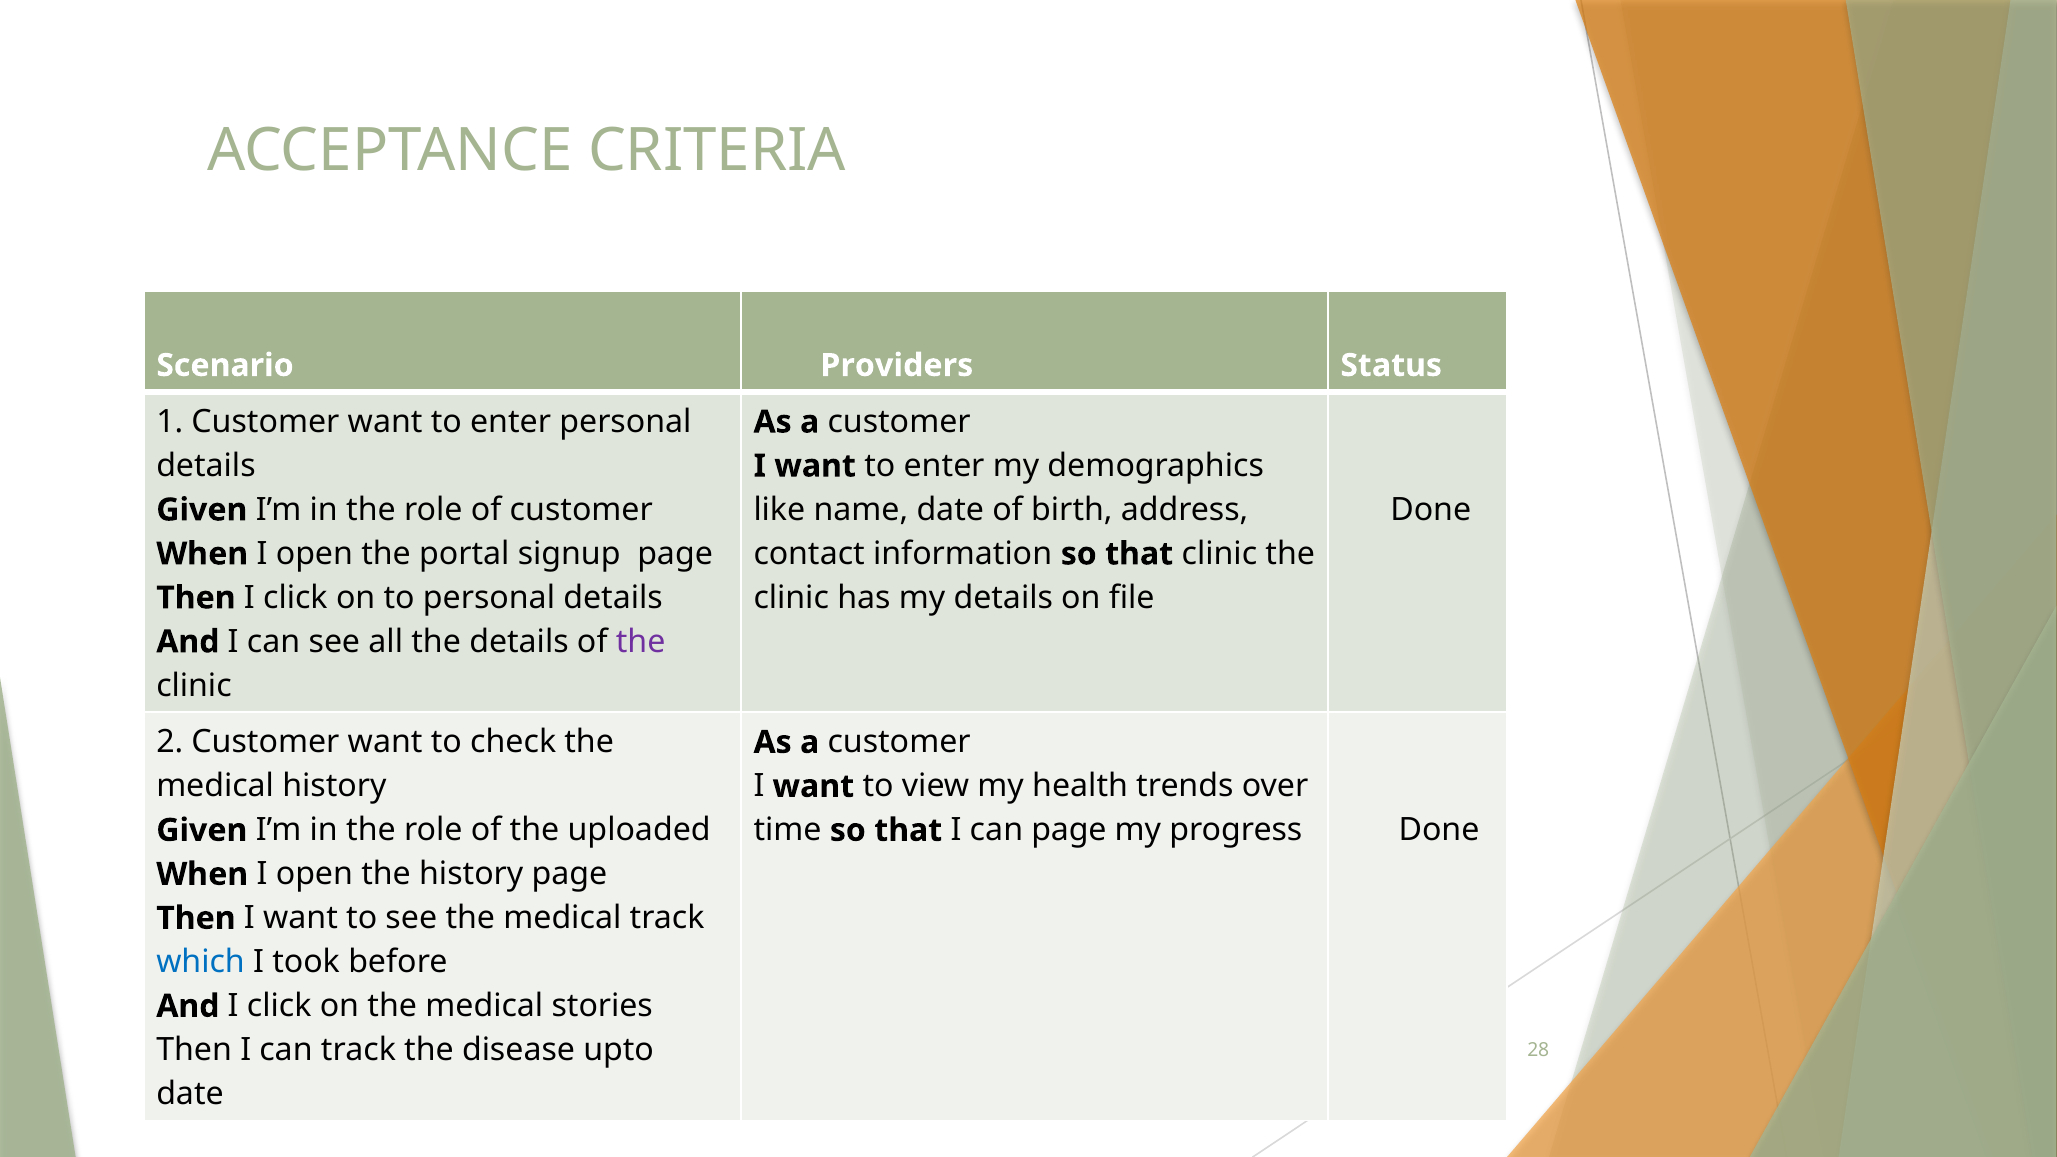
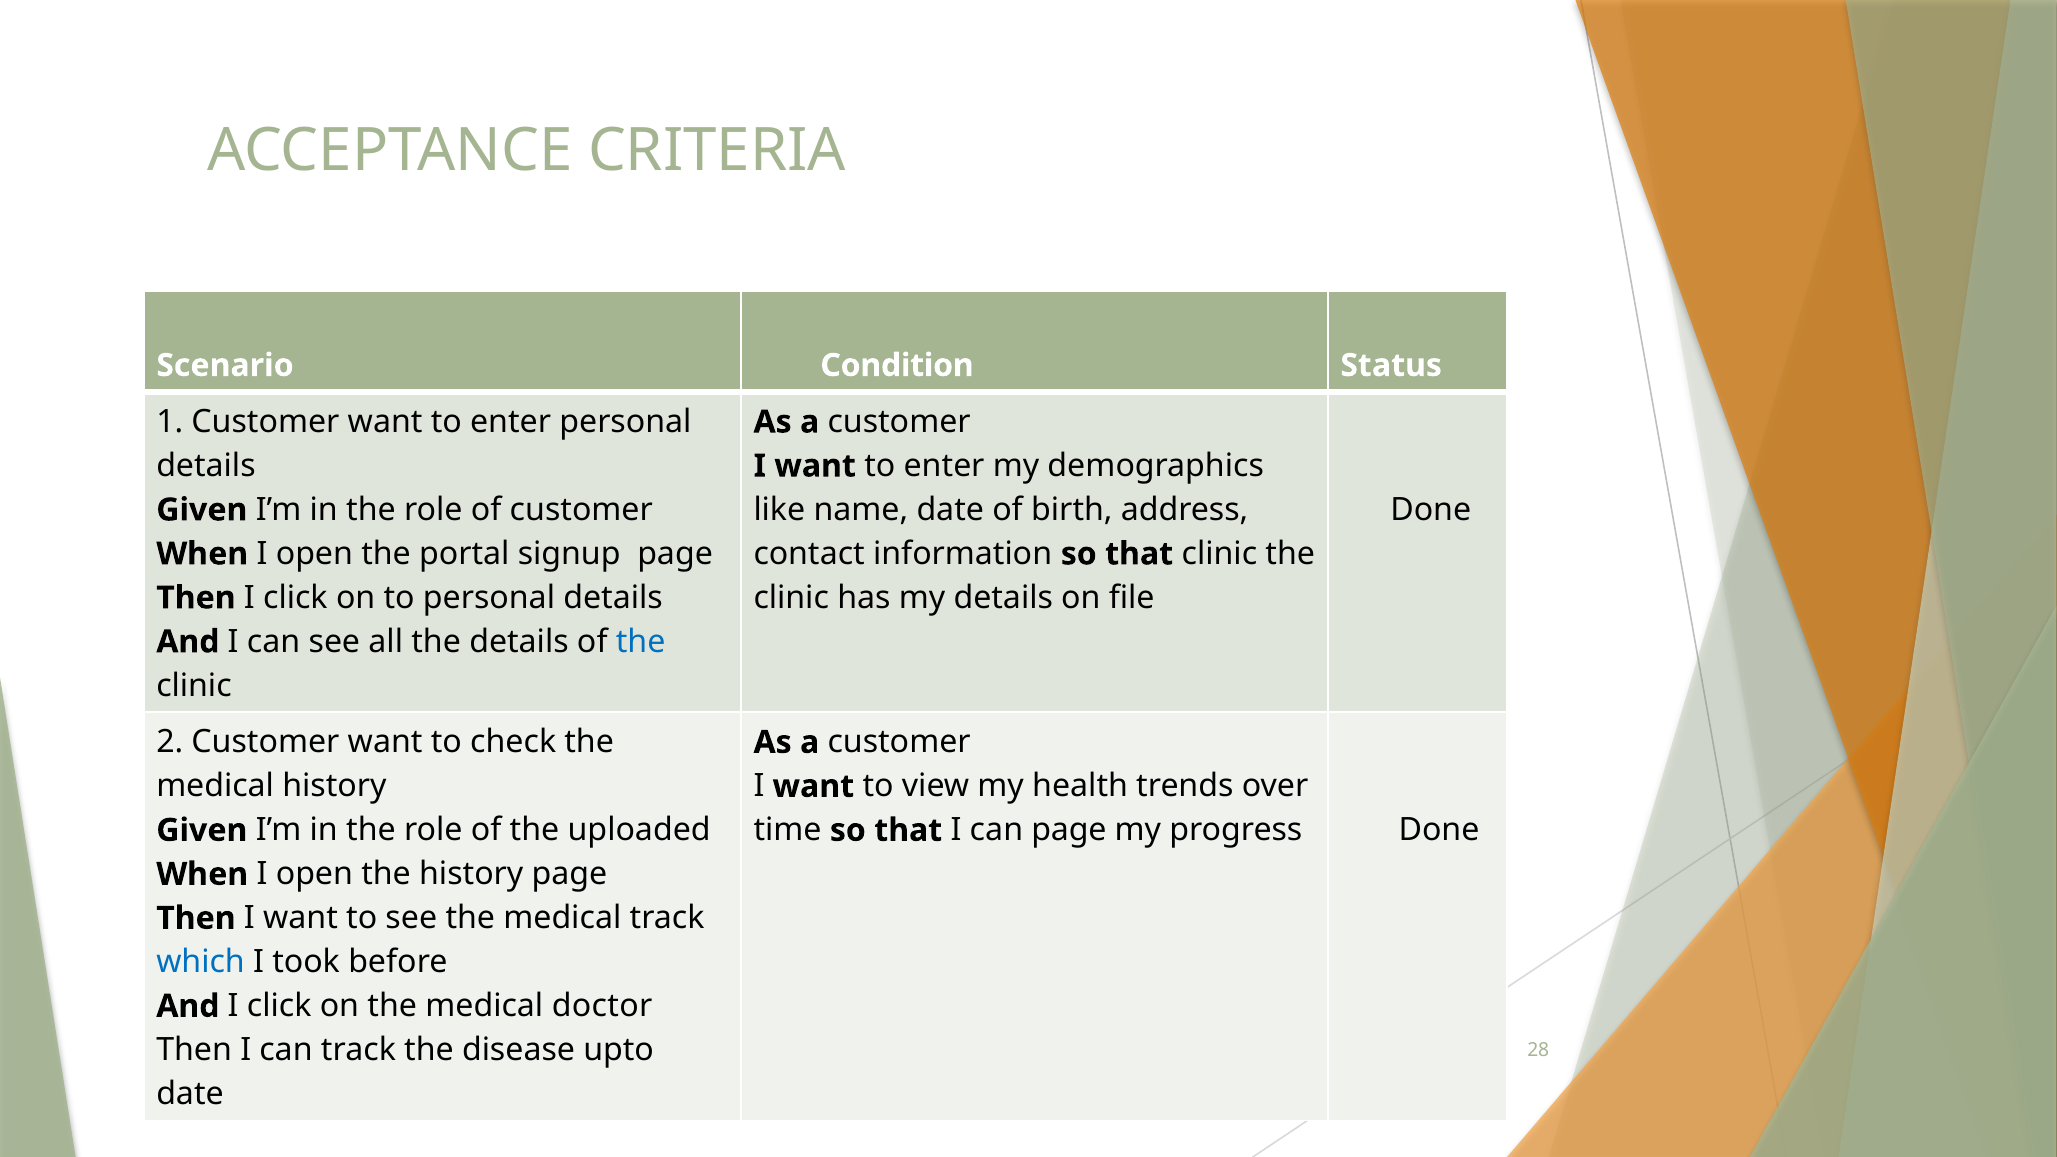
Providers: Providers -> Condition
the at (641, 642) colour: purple -> blue
stories: stories -> doctor
